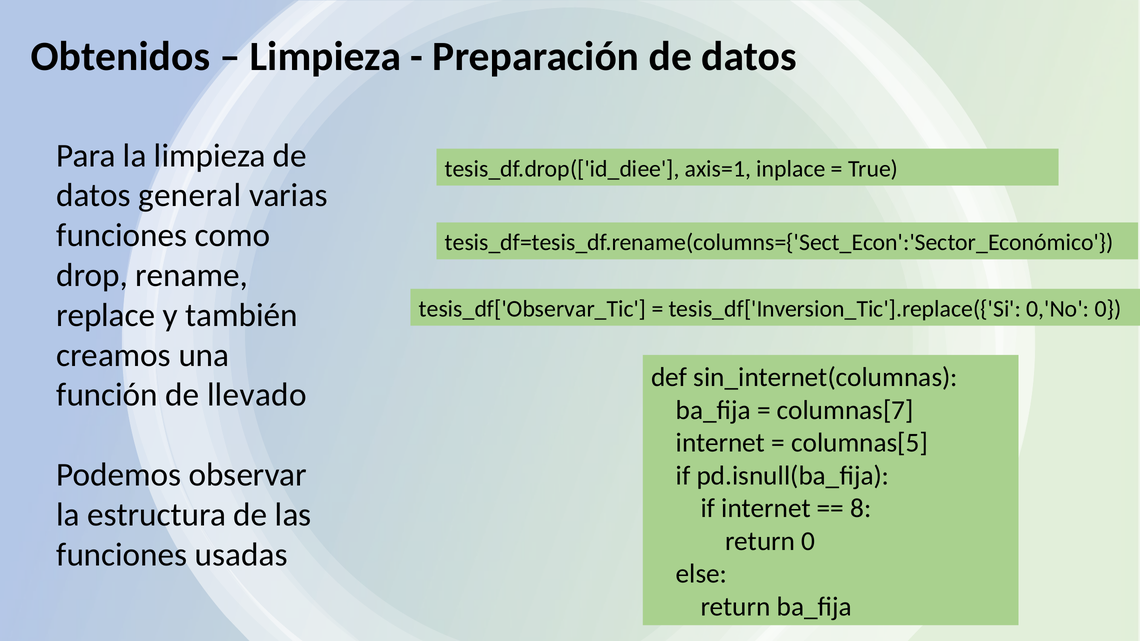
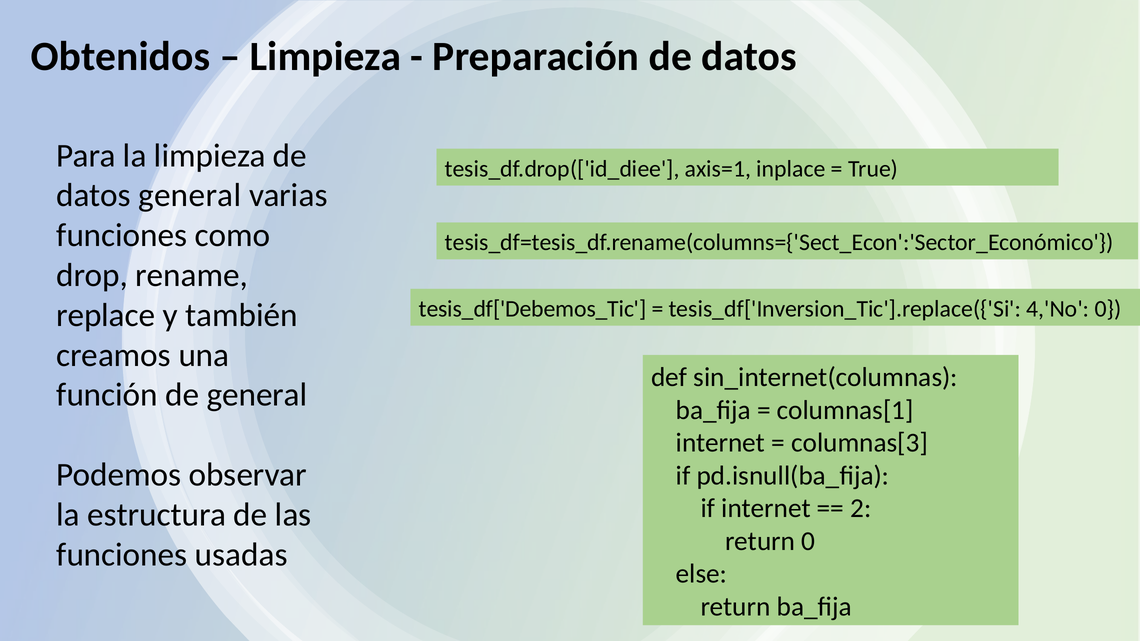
tesis_df['Observar_Tic: tesis_df['Observar_Tic -> tesis_df['Debemos_Tic
0,'No: 0,'No -> 4,'No
de llevado: llevado -> general
columnas[7: columnas[7 -> columnas[1
columnas[5: columnas[5 -> columnas[3
8: 8 -> 2
